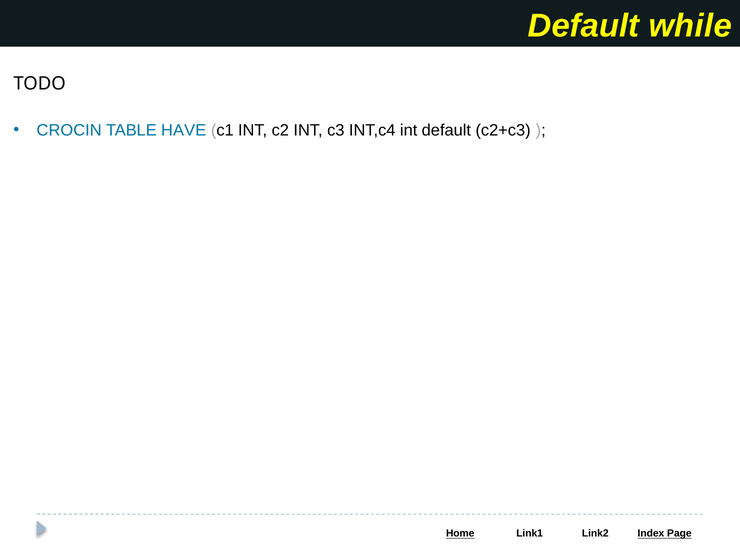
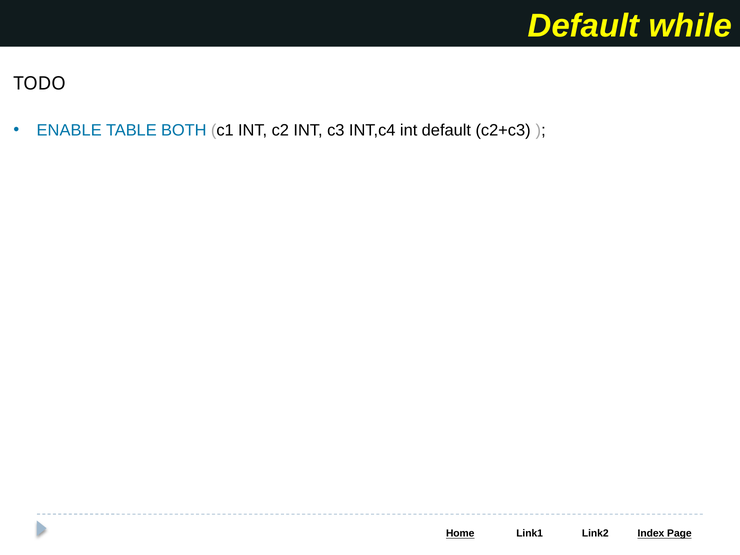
CROCIN: CROCIN -> ENABLE
HAVE: HAVE -> BOTH
